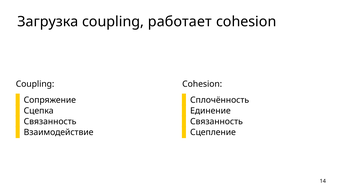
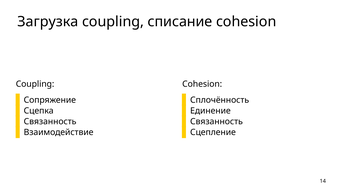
работает: работает -> списание
